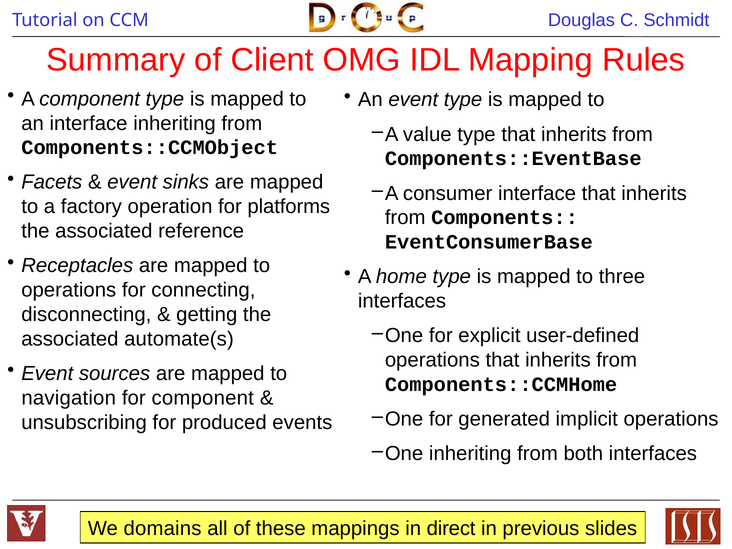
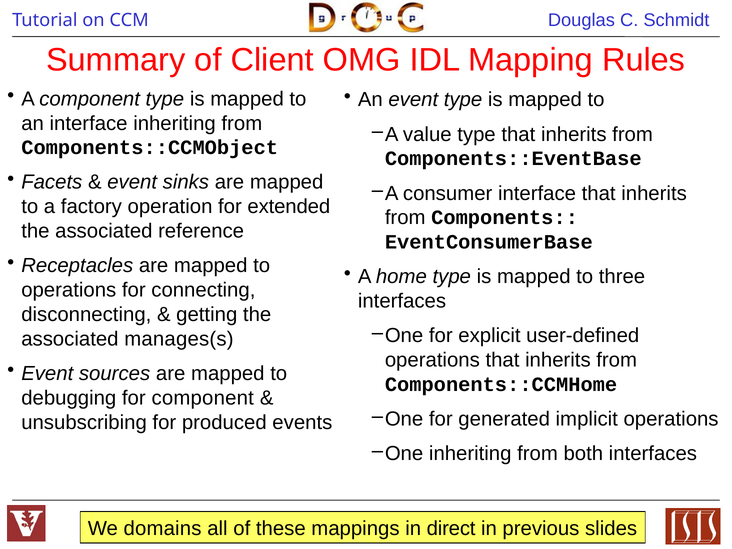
platforms: platforms -> extended
automate(s: automate(s -> manages(s
navigation: navigation -> debugging
